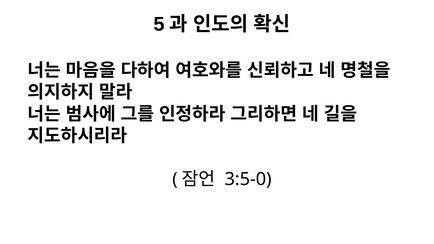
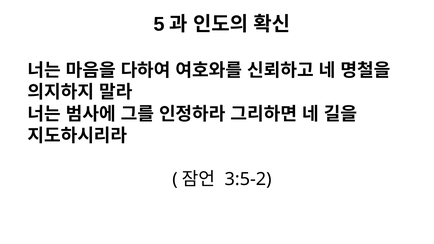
3:5-0: 3:5-0 -> 3:5-2
